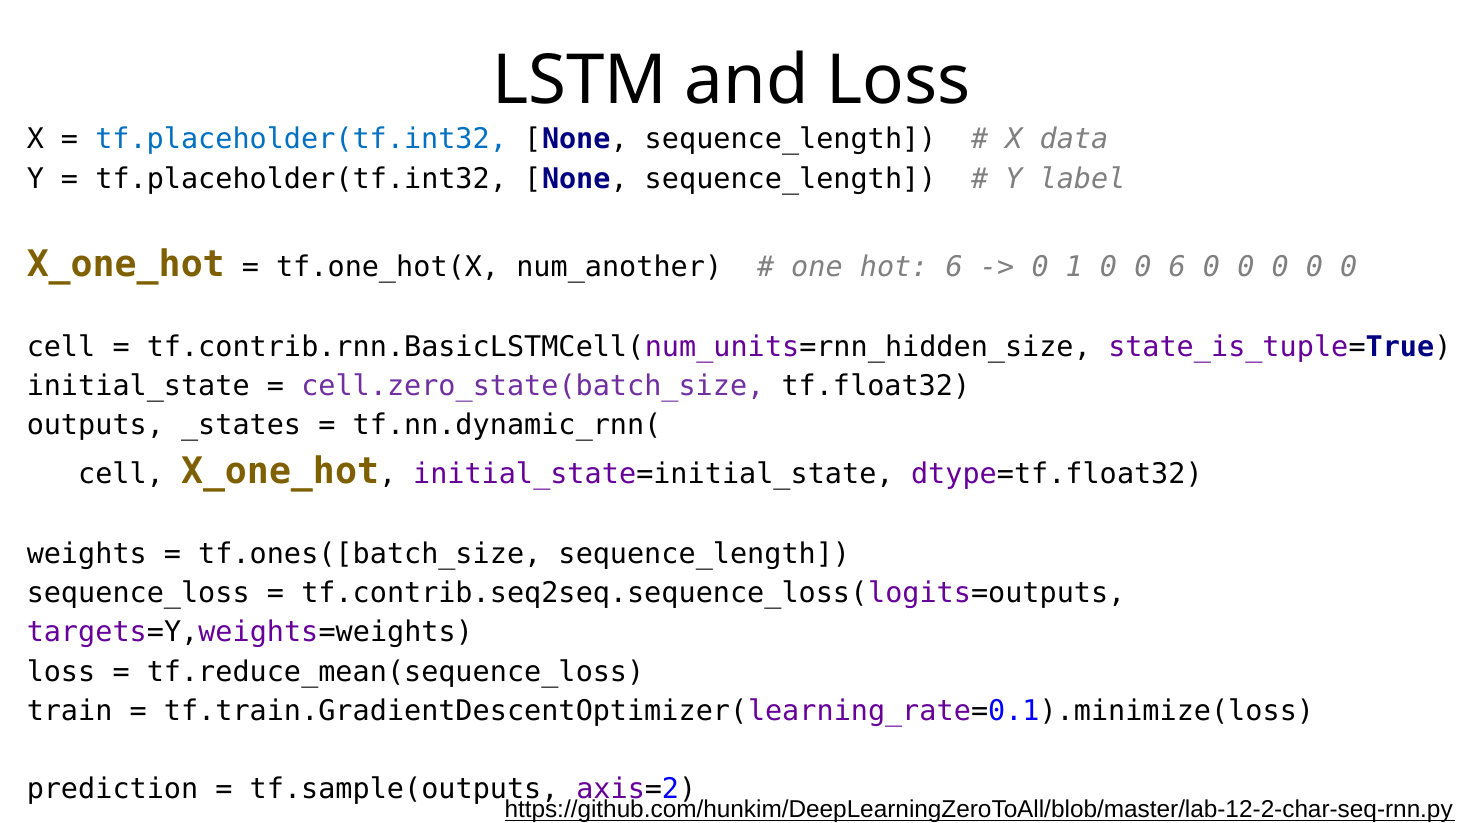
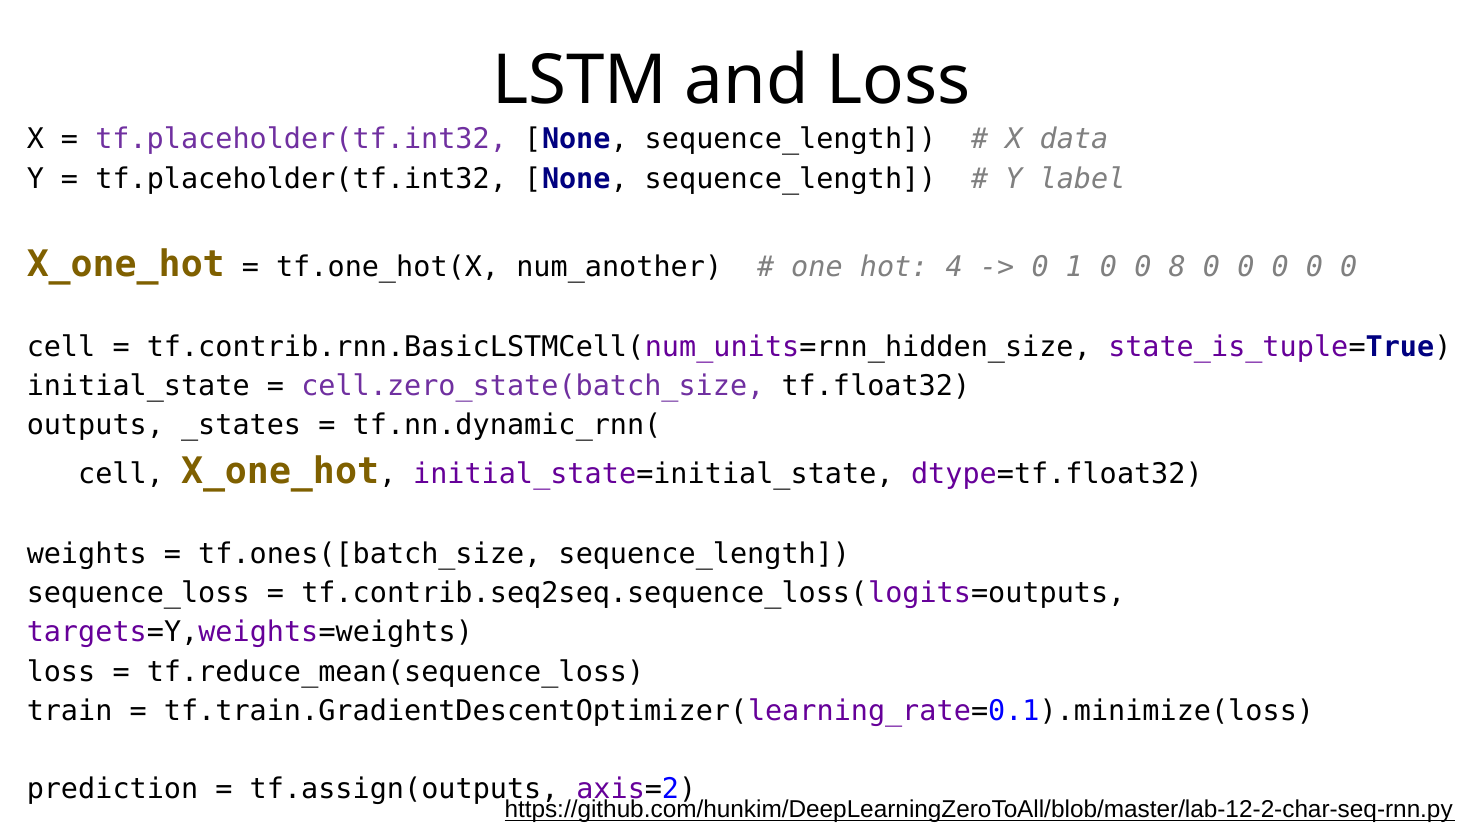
tf.placeholder(tf.int32 at (301, 139) colour: blue -> purple
hot 6: 6 -> 4
0 6: 6 -> 8
tf.sample(outputs: tf.sample(outputs -> tf.assign(outputs
